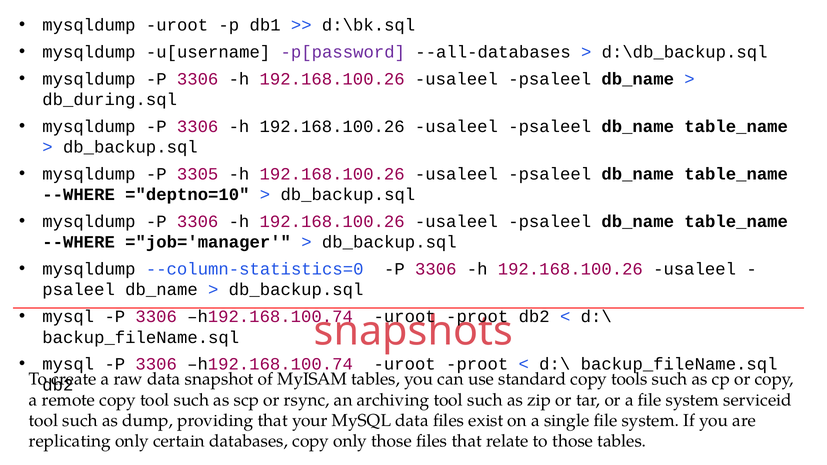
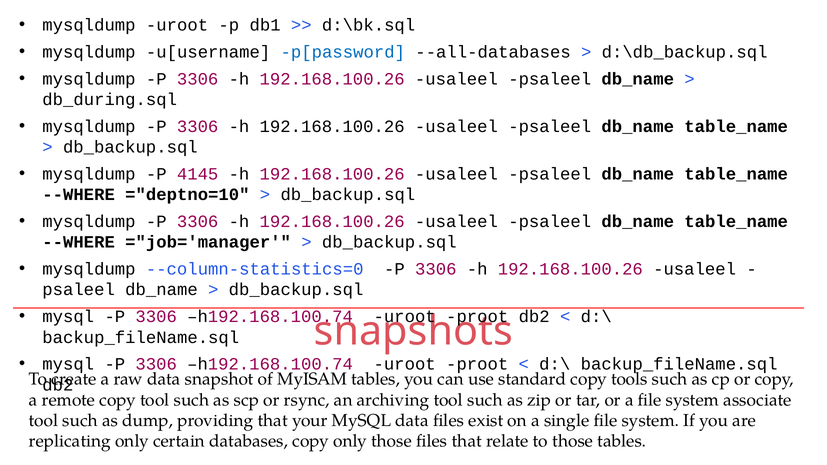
p[password colour: purple -> blue
3305: 3305 -> 4145
serviceid: serviceid -> associate
